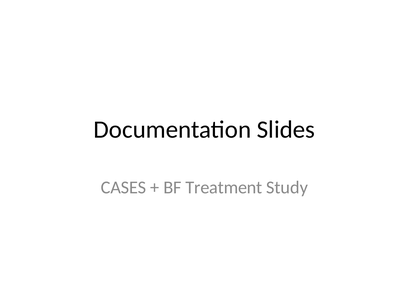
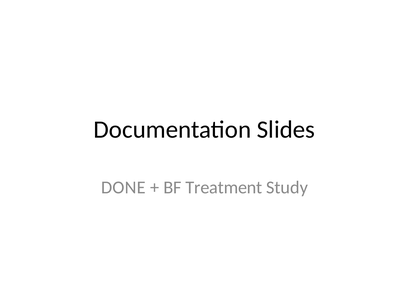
CASES: CASES -> DONE
